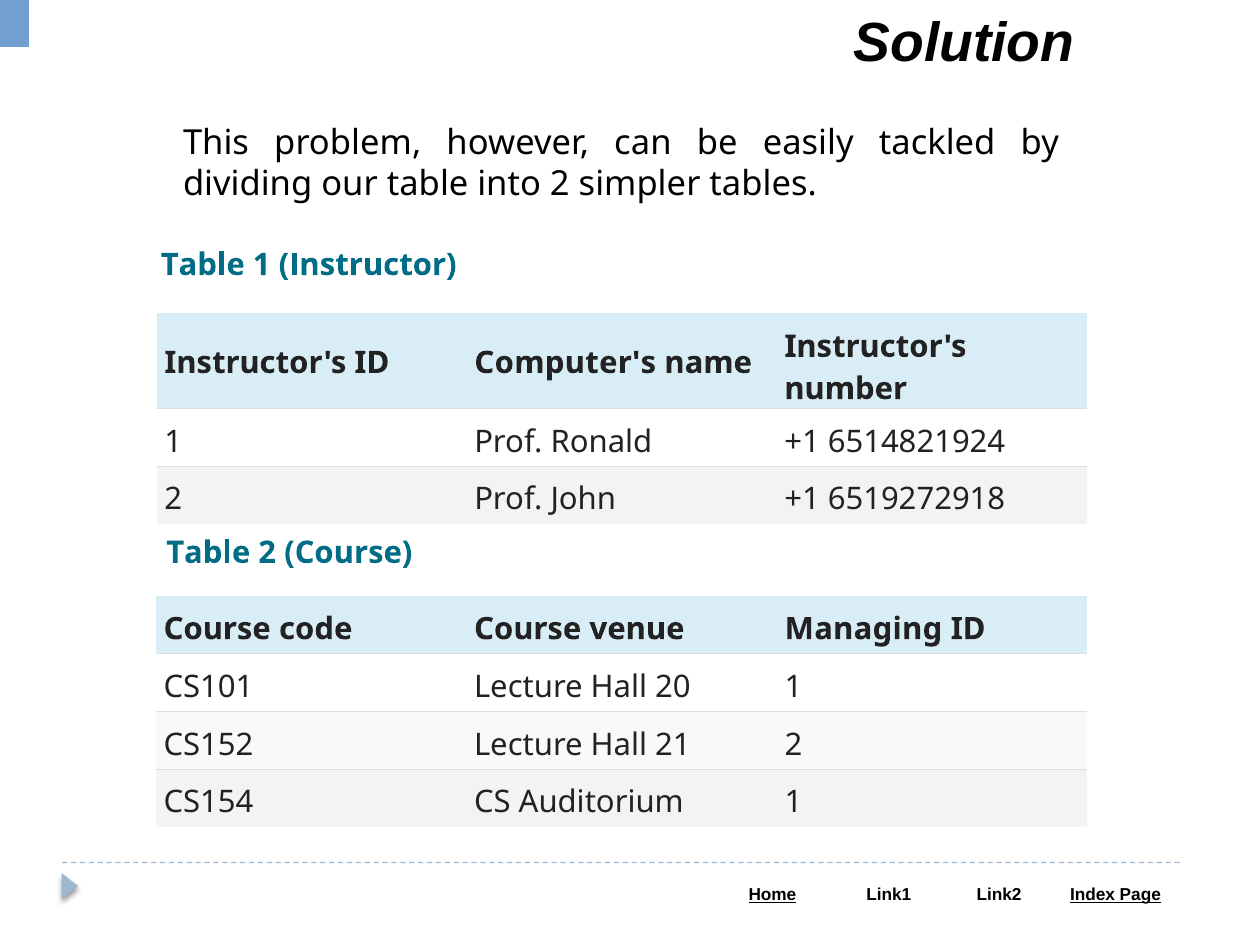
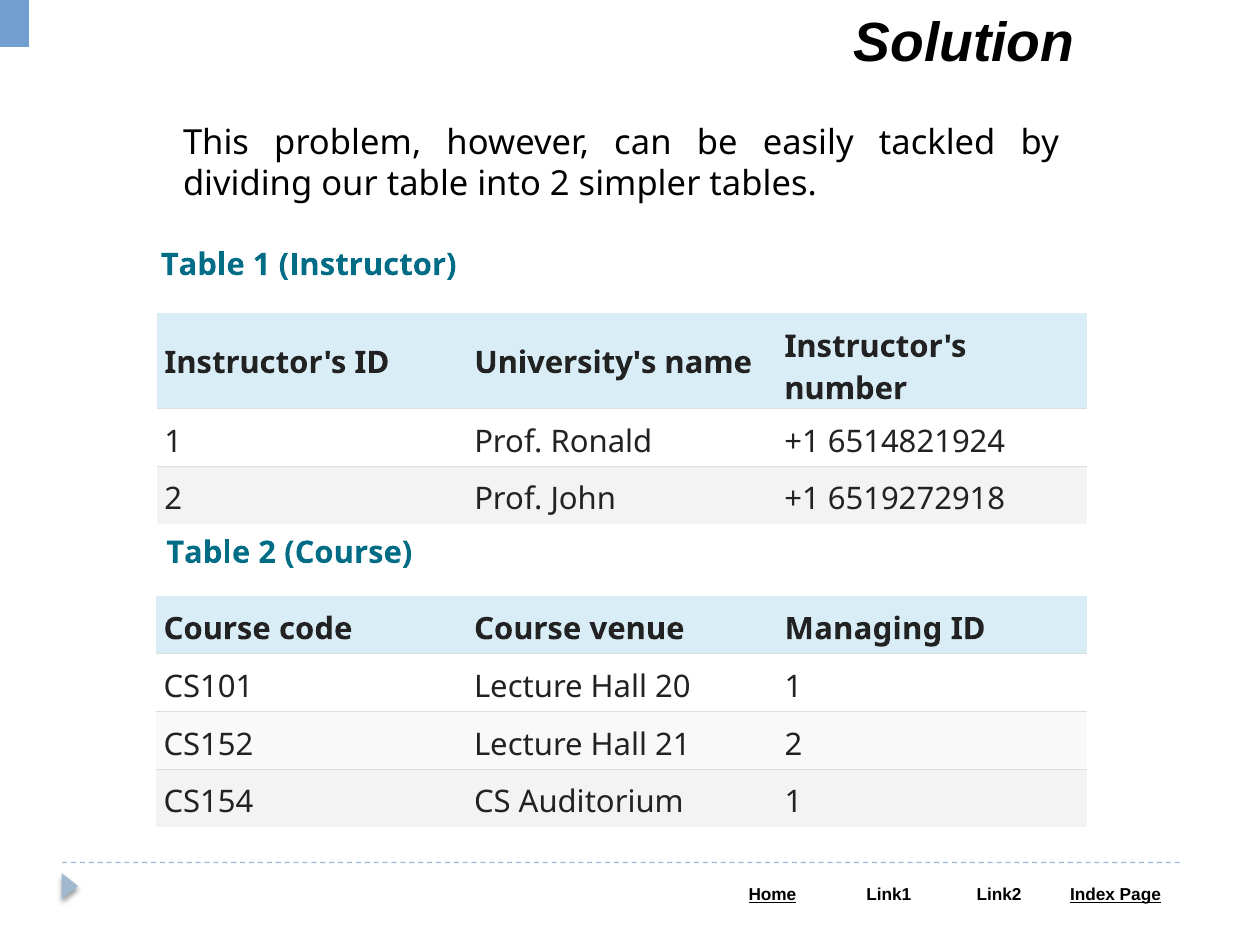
Computer's: Computer's -> University's
